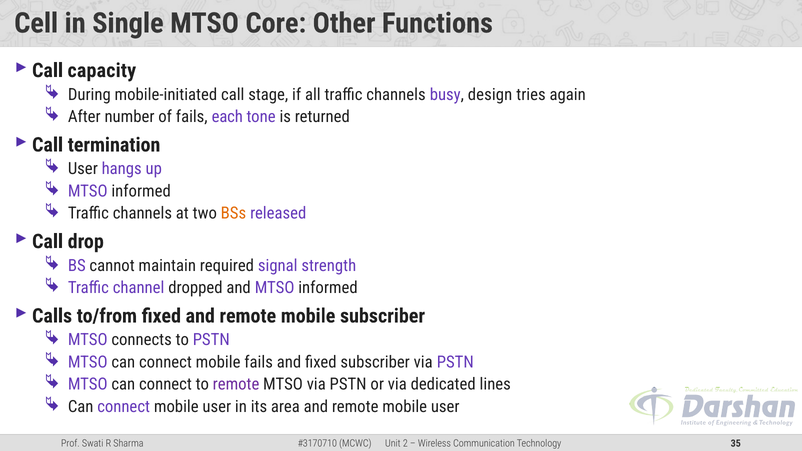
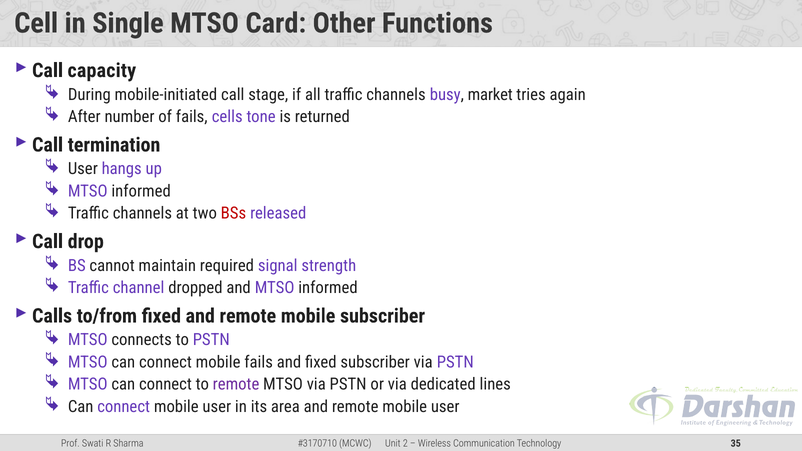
Core: Core -> Card
design: design -> market
each: each -> cells
BSs colour: orange -> red
